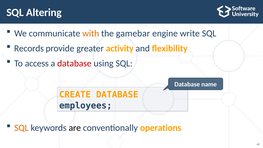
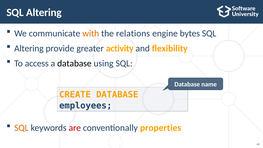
gamebar: gamebar -> relations
write: write -> bytes
Records at (29, 48): Records -> Altering
database at (74, 63) colour: red -> black
are colour: black -> red
operations: operations -> properties
